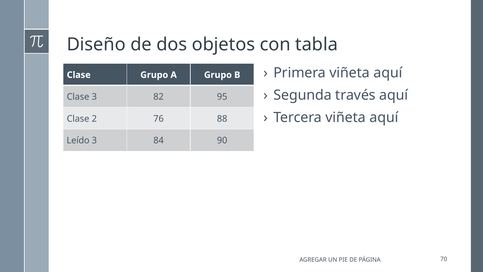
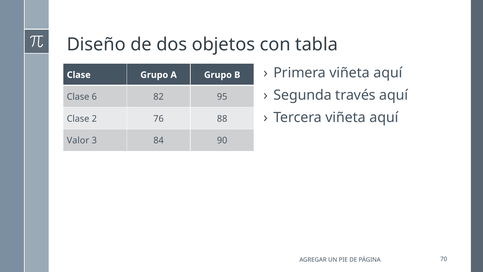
Clase 3: 3 -> 6
Leído: Leído -> Valor
